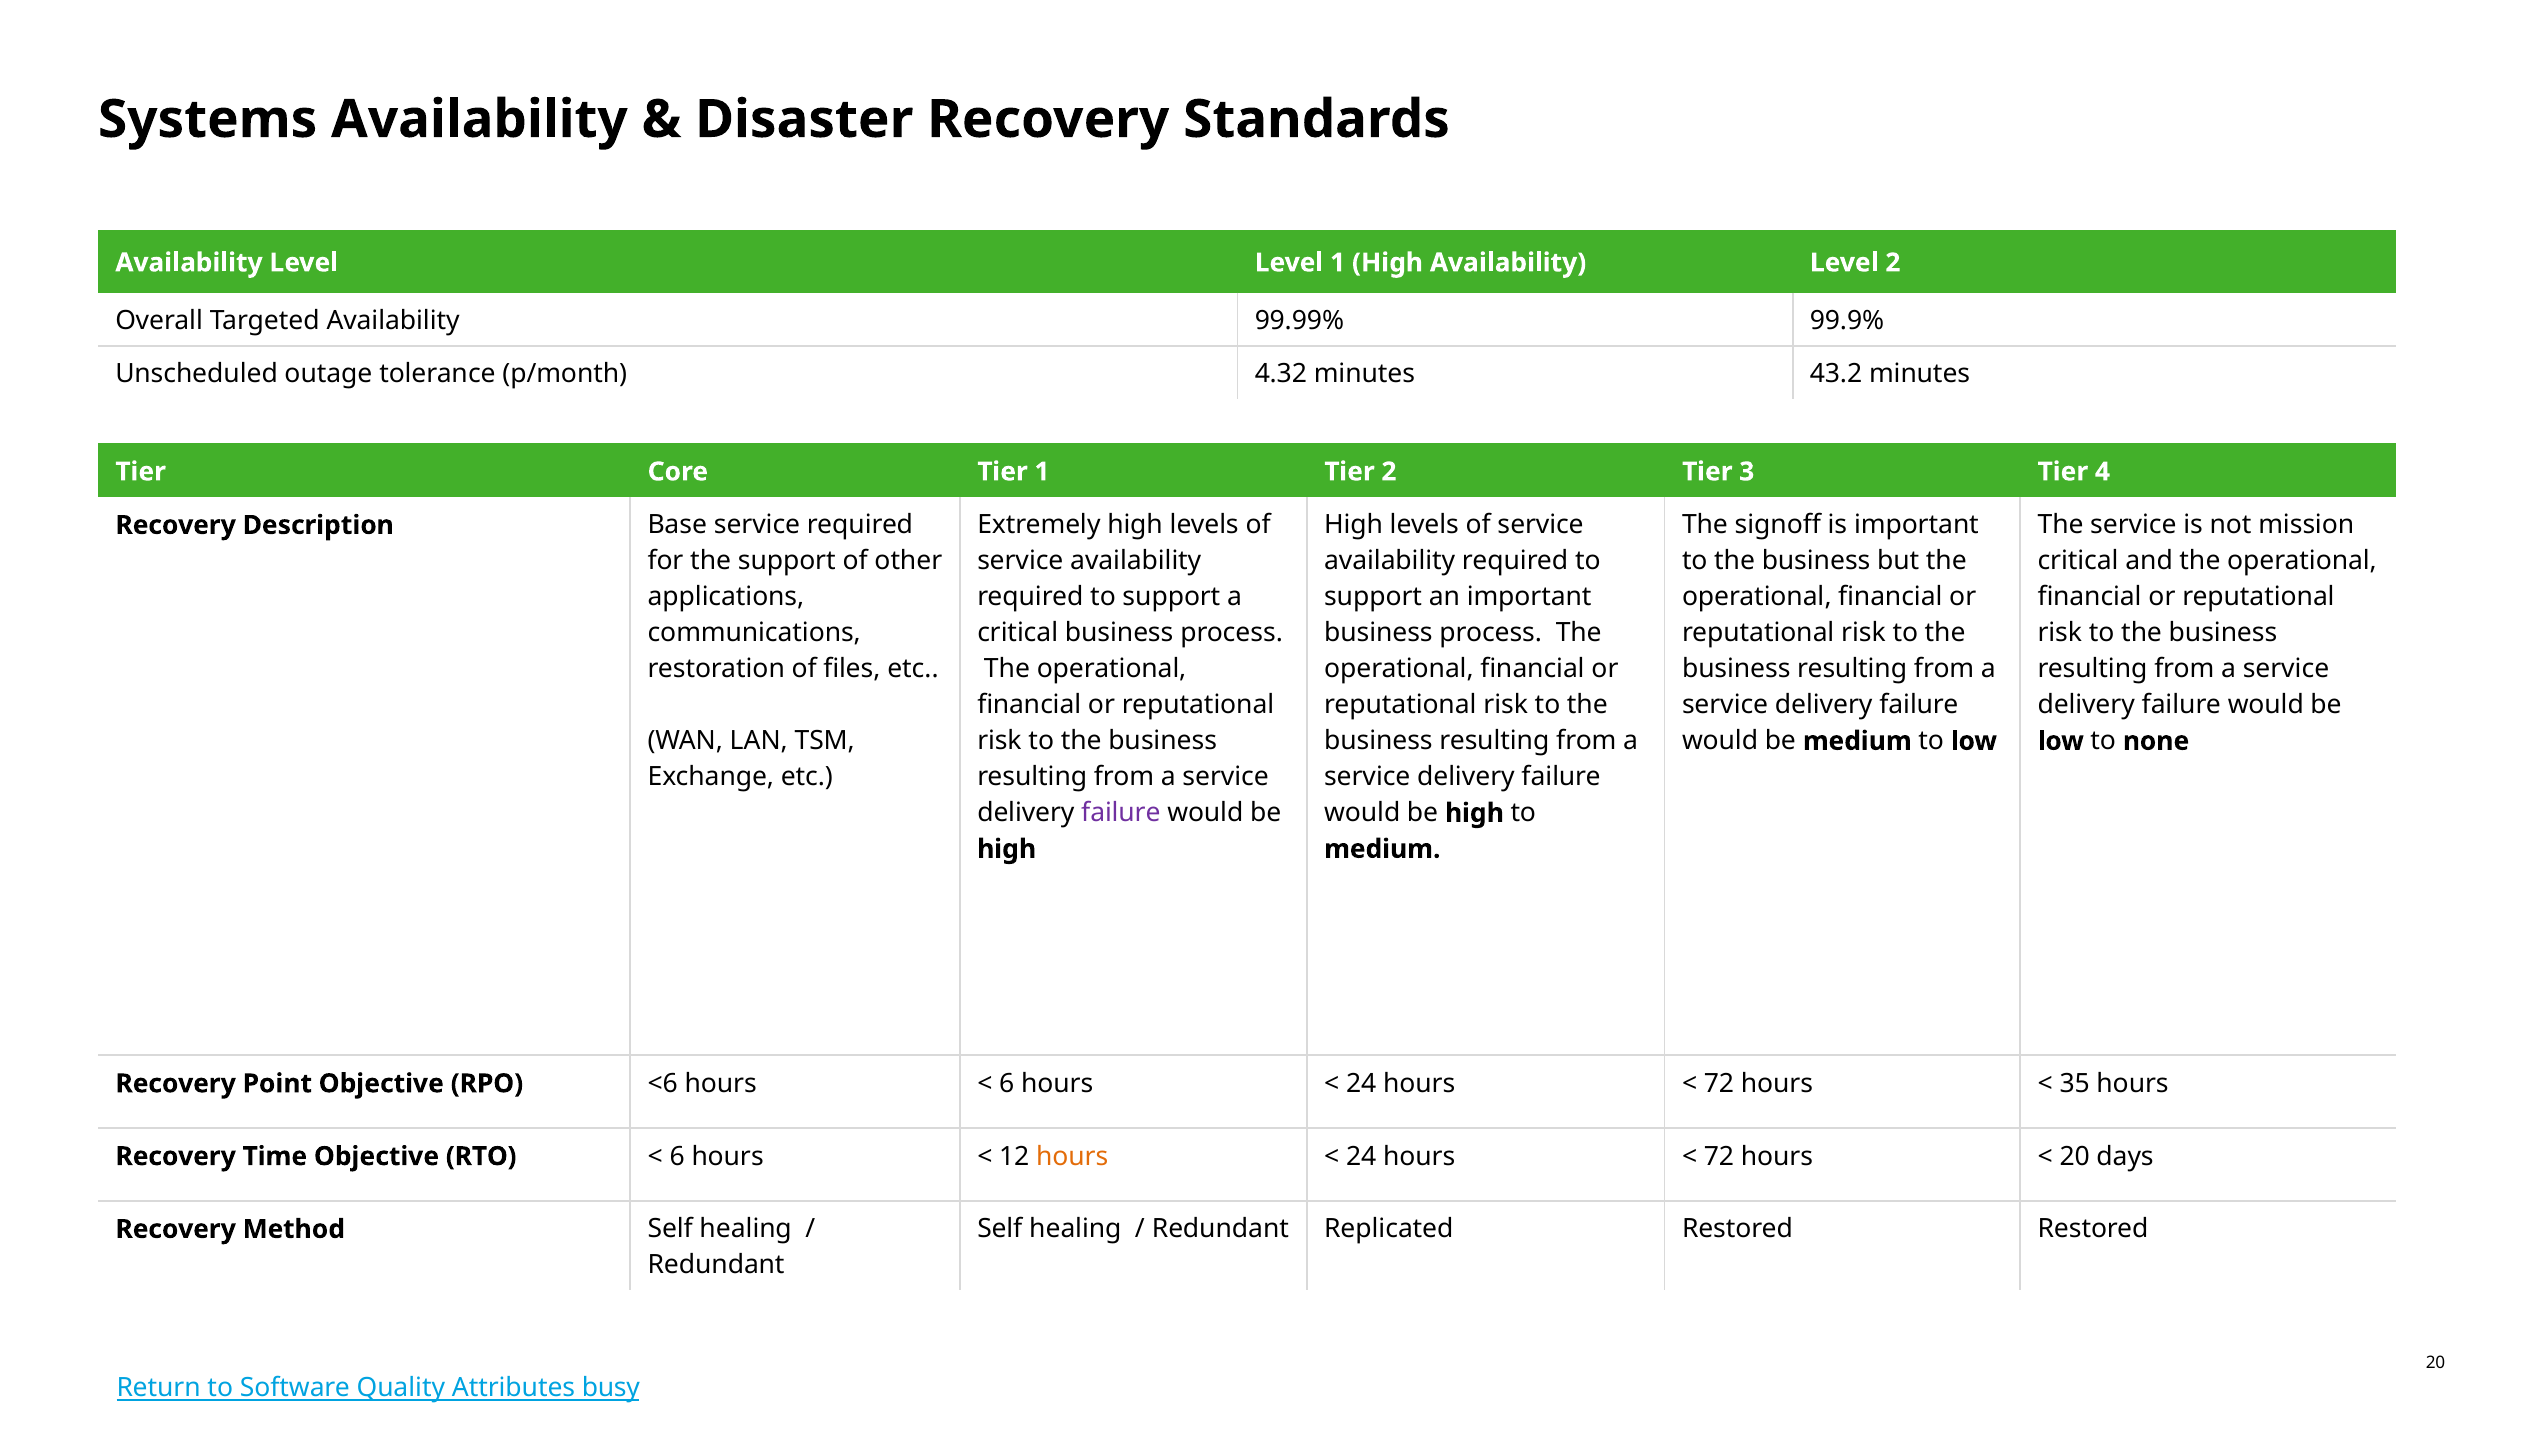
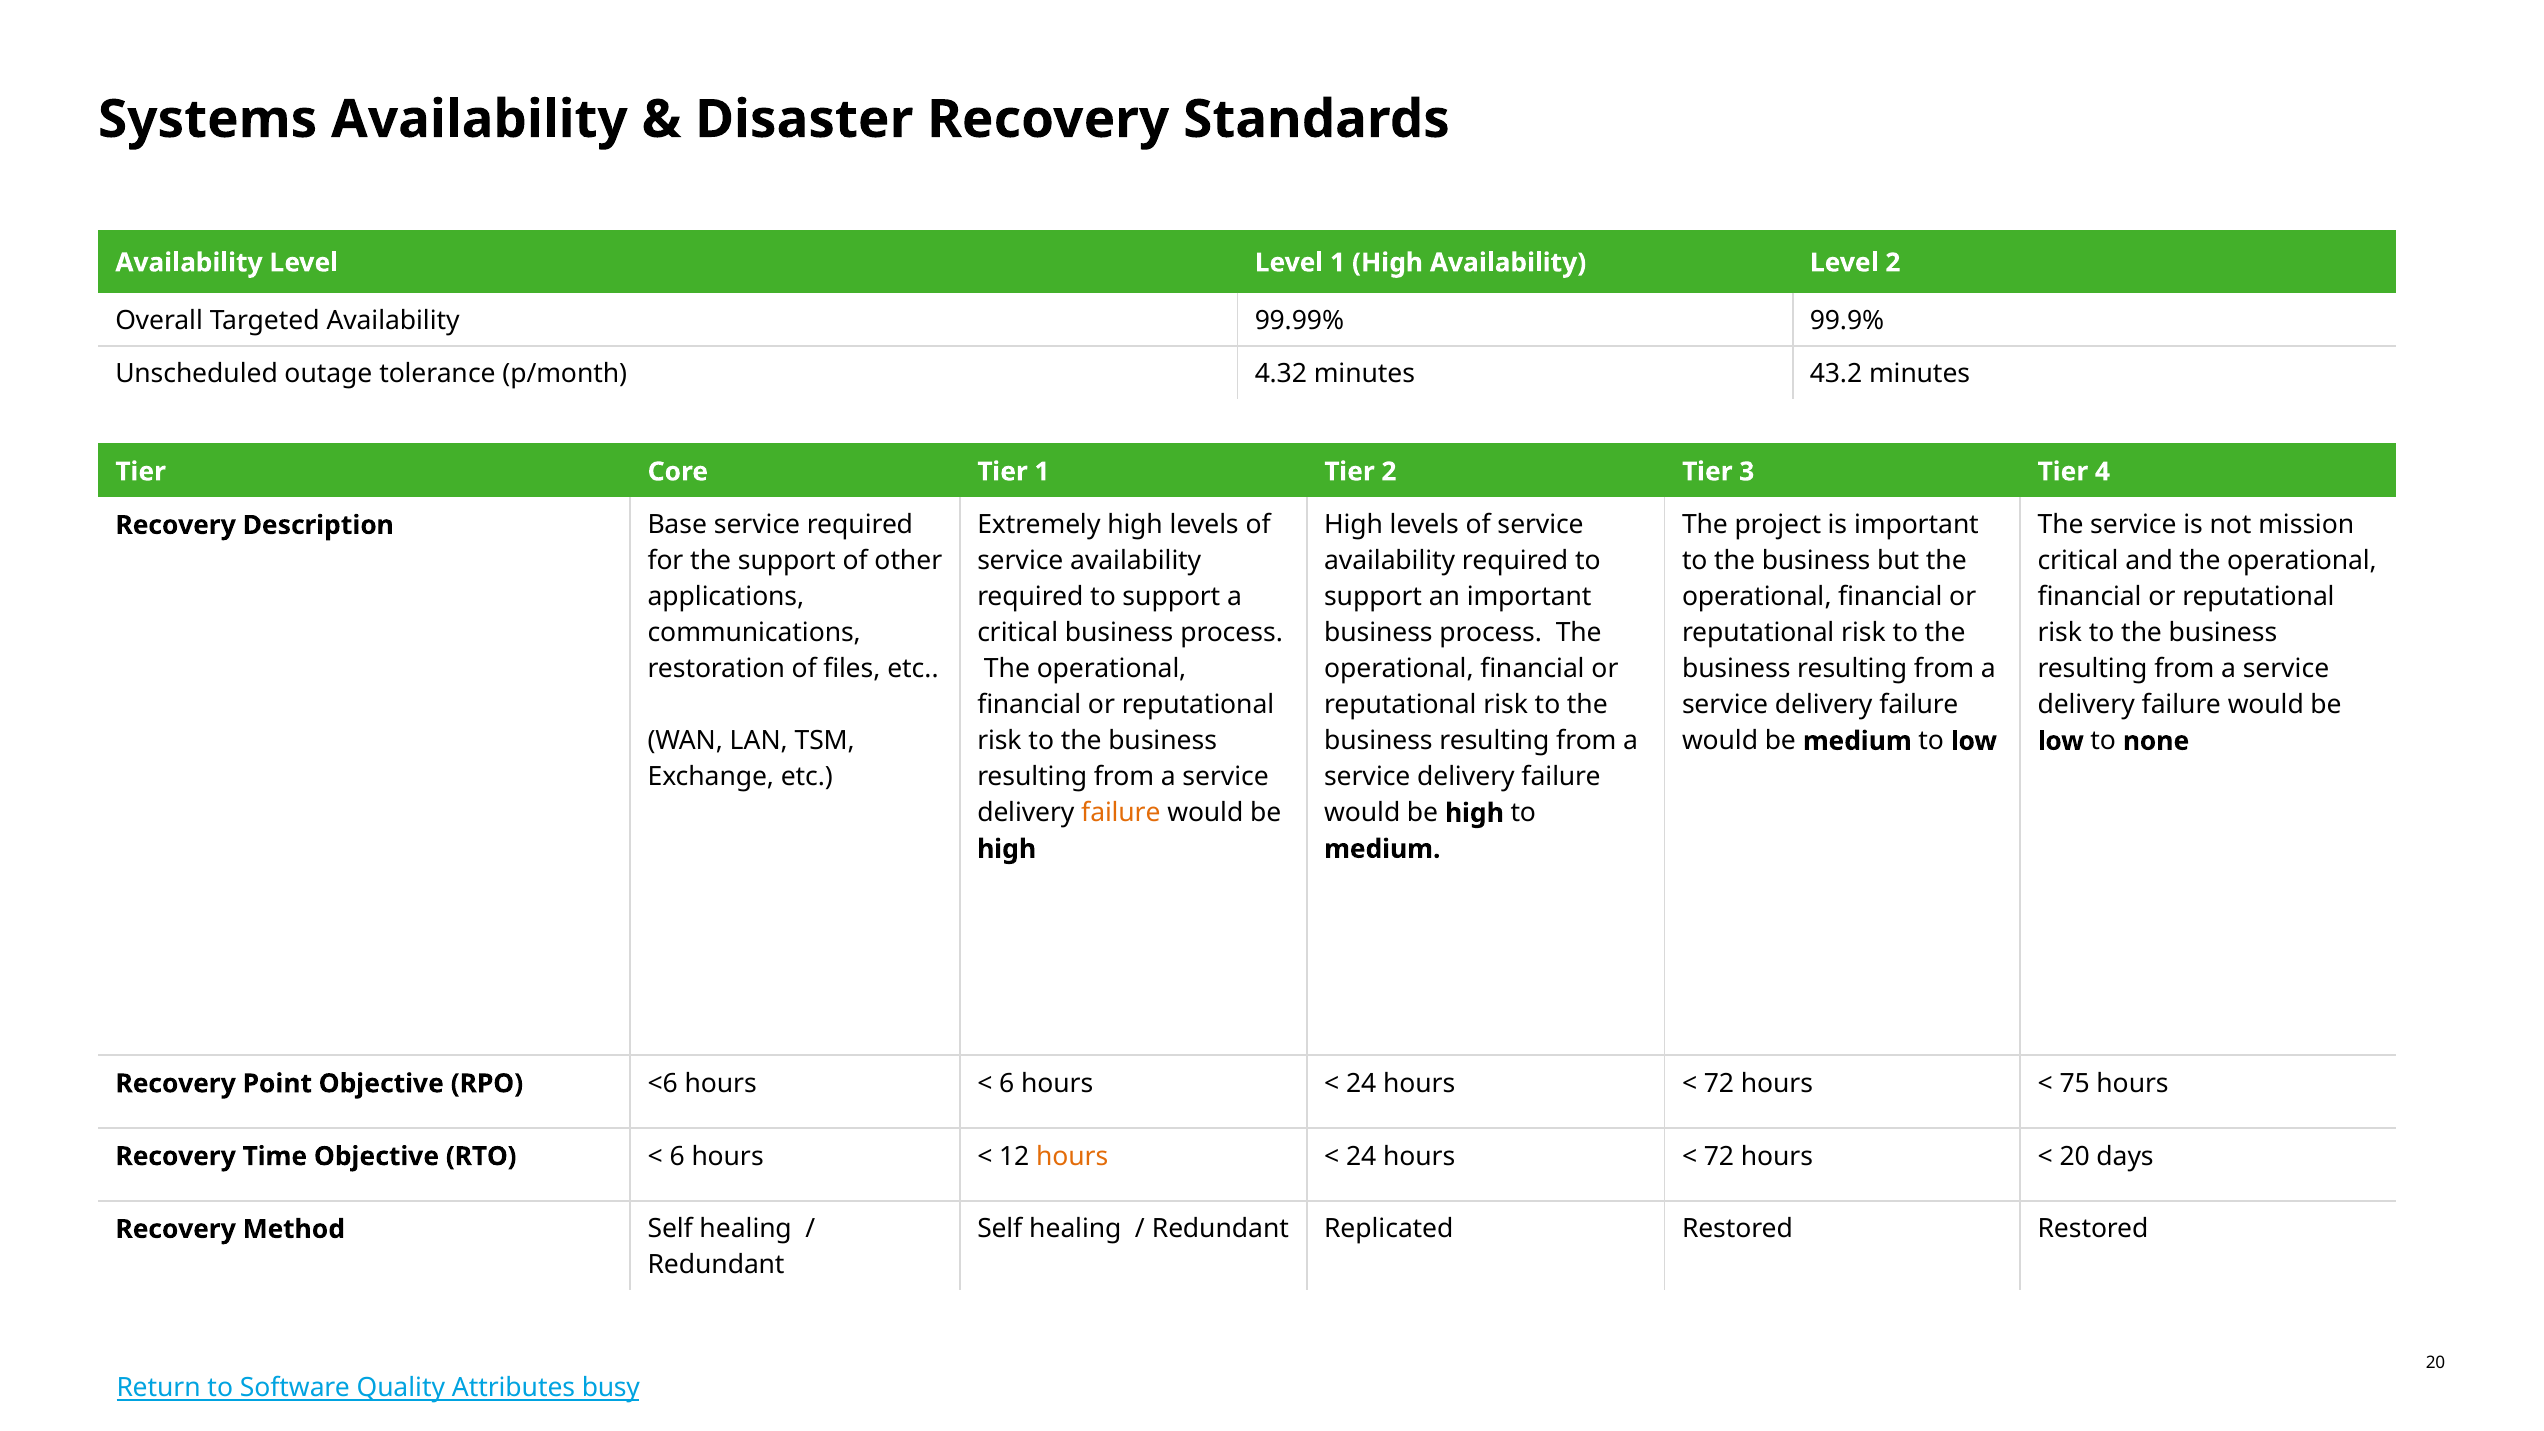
signoff: signoff -> project
failure at (1121, 813) colour: purple -> orange
35: 35 -> 75
